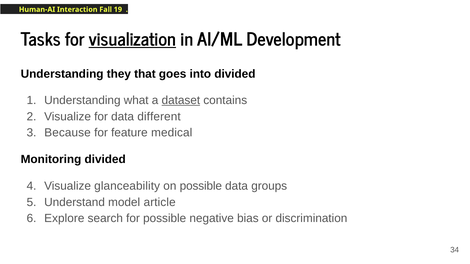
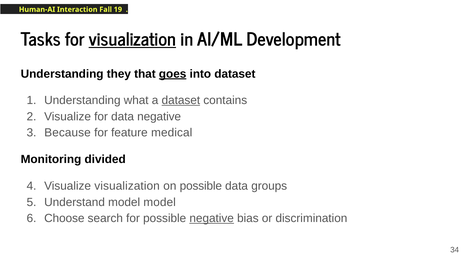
goes underline: none -> present
into divided: divided -> dataset
data different: different -> negative
Visualize glanceability: glanceability -> visualization
model article: article -> model
Explore: Explore -> Choose
negative at (212, 219) underline: none -> present
